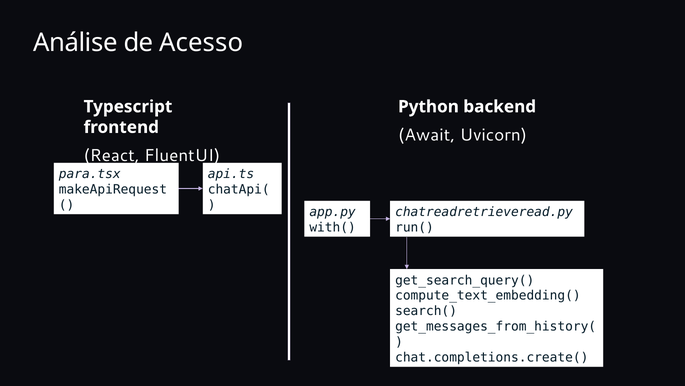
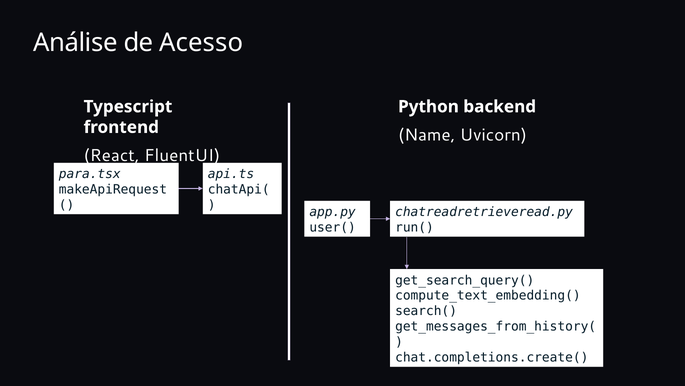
Await: Await -> Name
with(: with( -> user(
